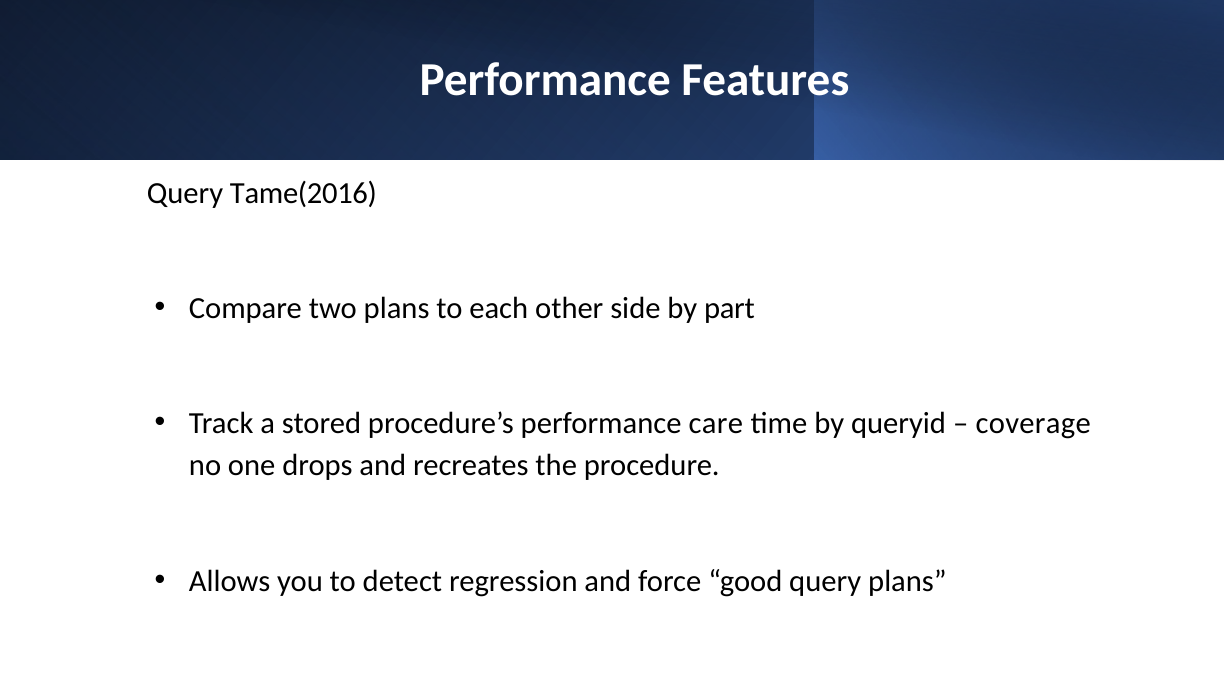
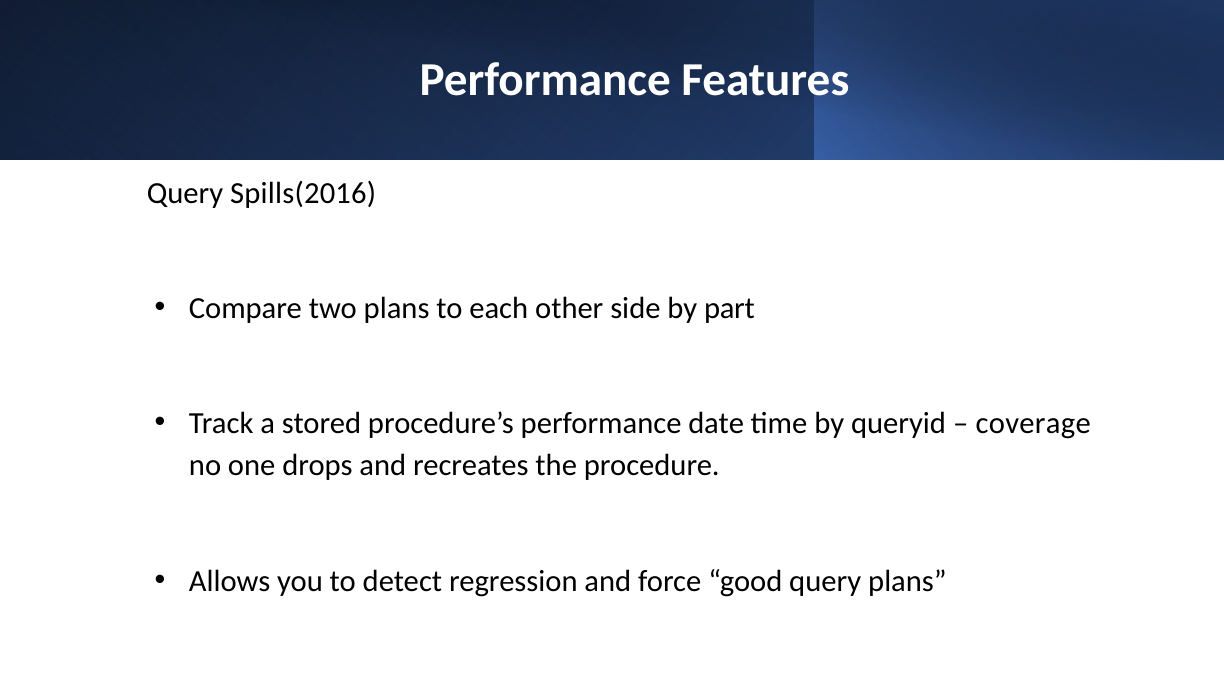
Tame(2016: Tame(2016 -> Spills(2016
care: care -> date
